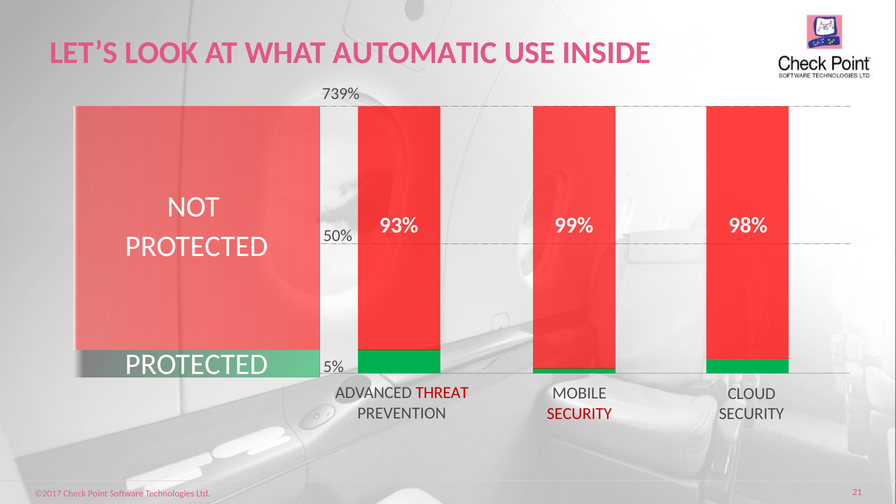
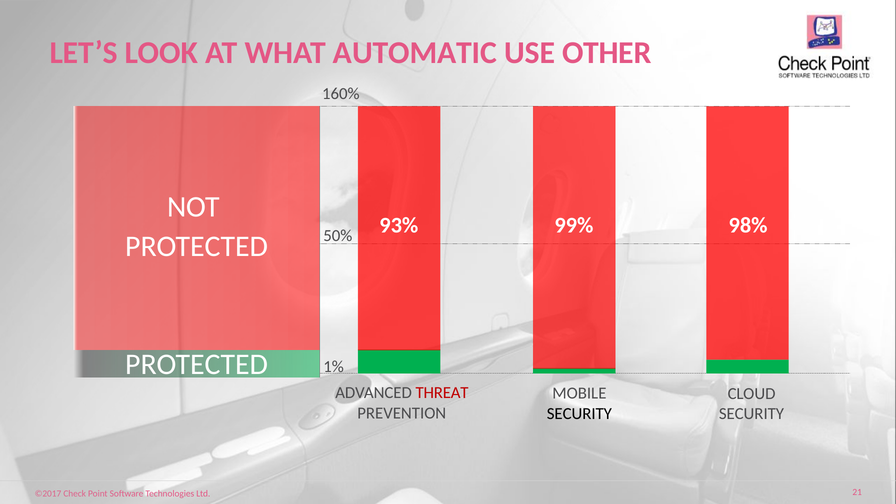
INSIDE: INSIDE -> OTHER
739%: 739% -> 160%
5%: 5% -> 1%
SECURITY at (579, 414) colour: red -> black
